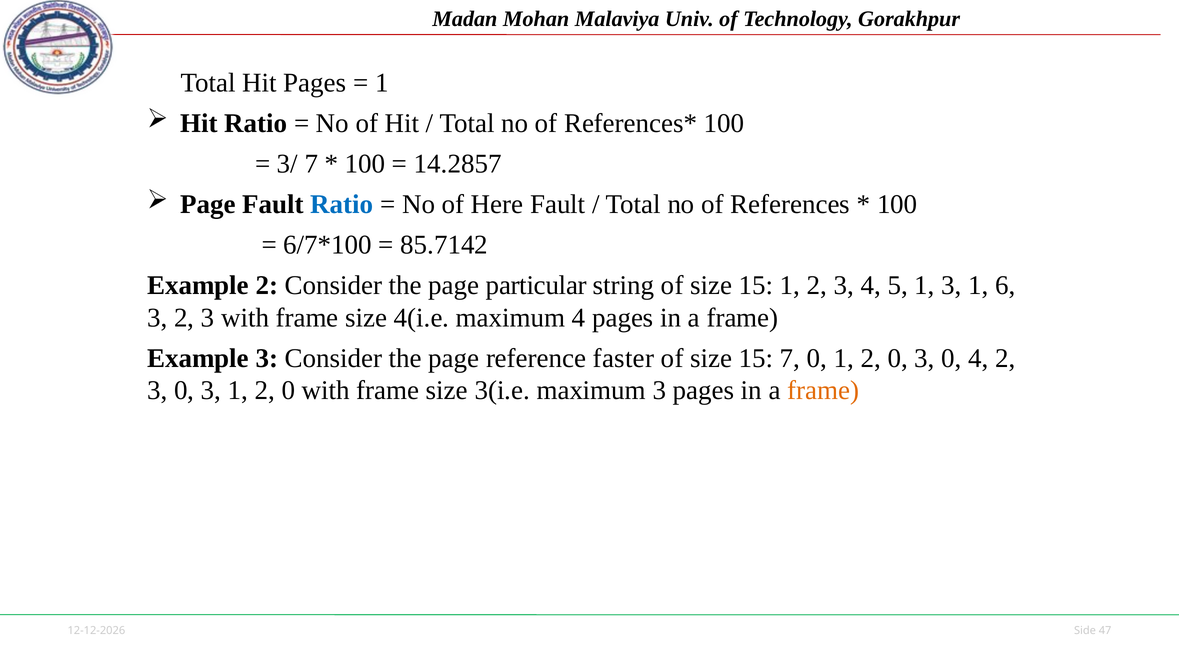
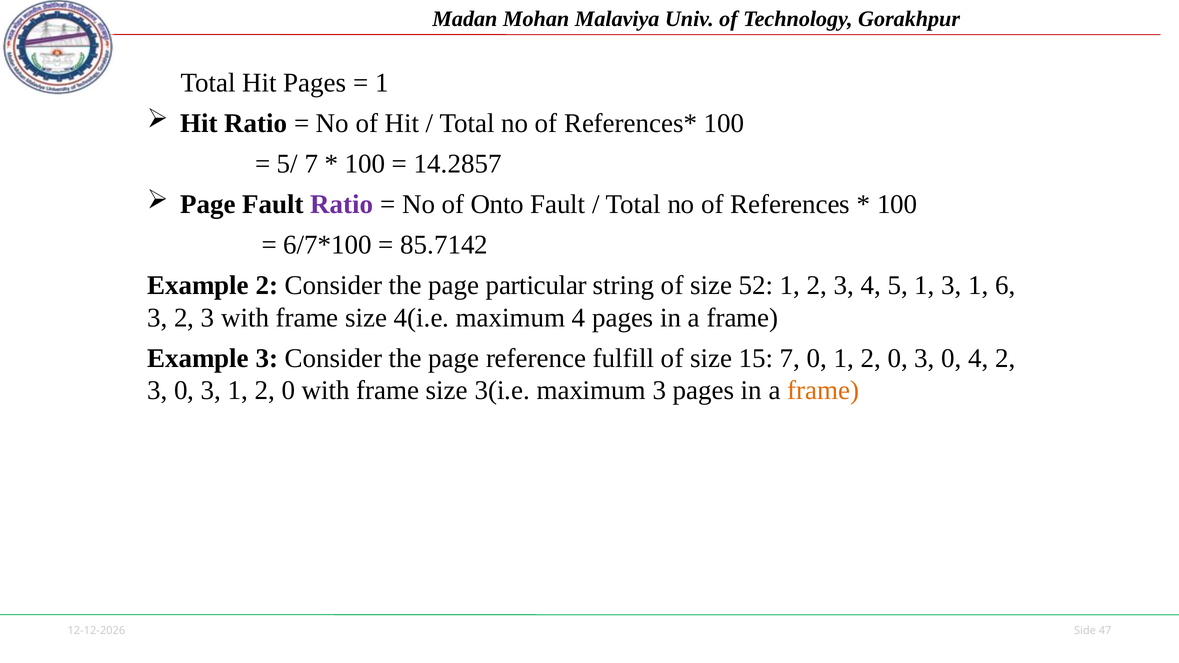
3/: 3/ -> 5/
Ratio at (342, 204) colour: blue -> purple
Here: Here -> Onto
string of size 15: 15 -> 52
faster: faster -> fulfill
